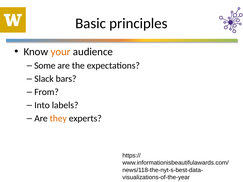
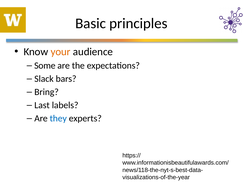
From: From -> Bring
Into: Into -> Last
they colour: orange -> blue
